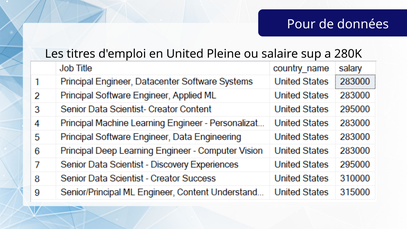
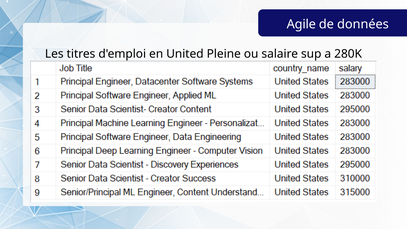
Pour: Pour -> Agile
